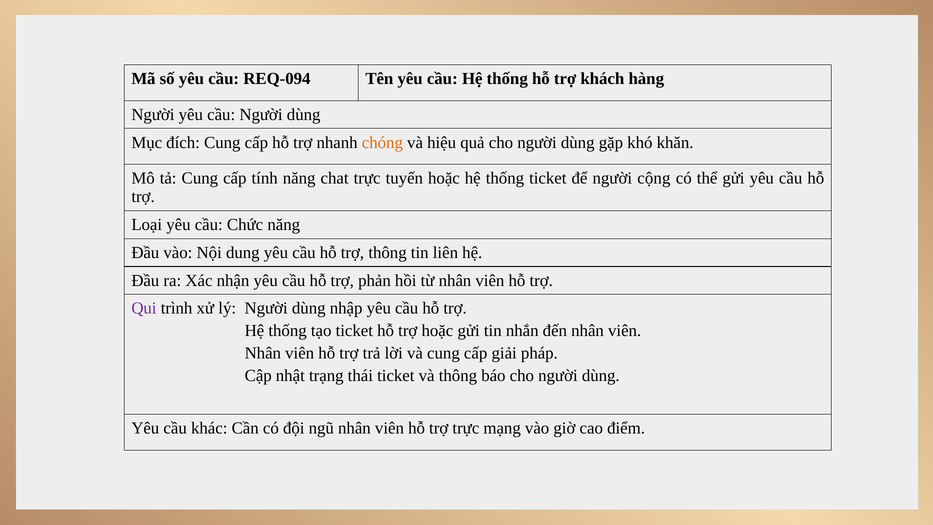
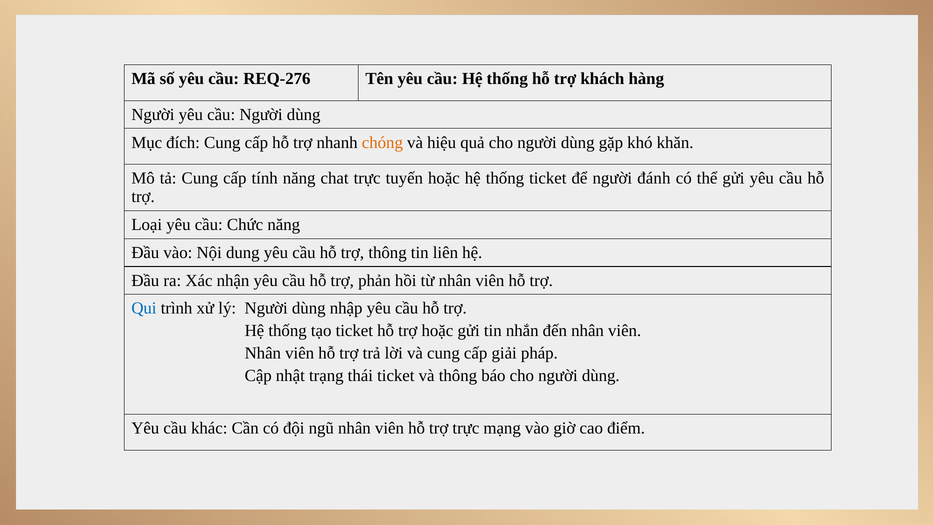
REQ-094: REQ-094 -> REQ-276
cộng: cộng -> đánh
Qui colour: purple -> blue
